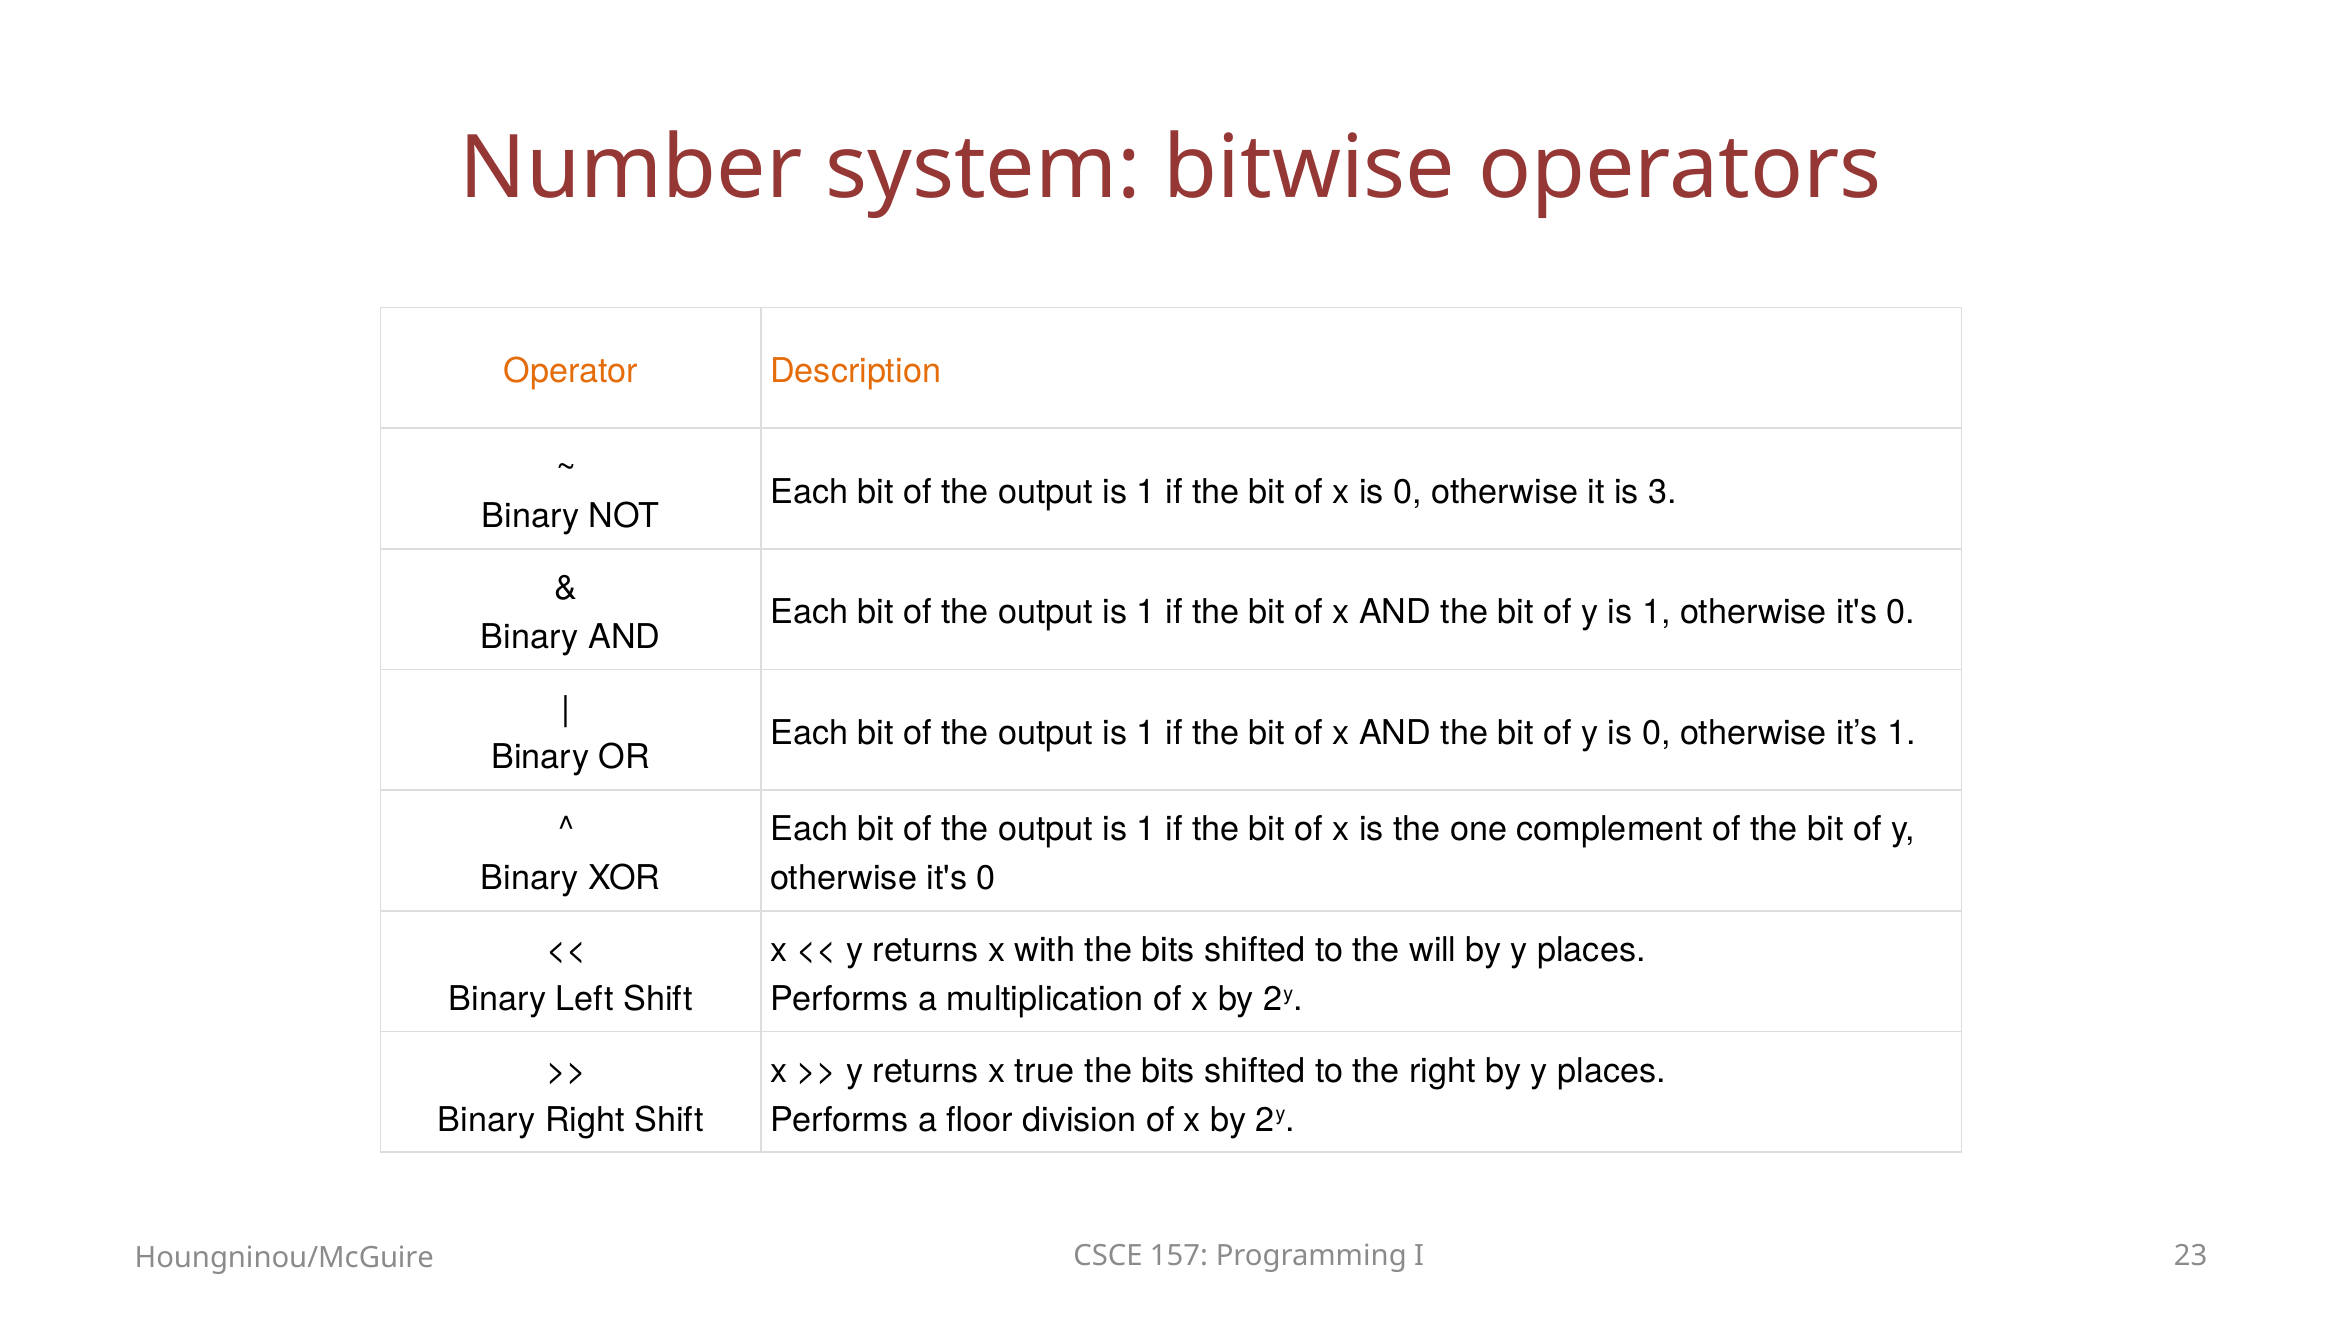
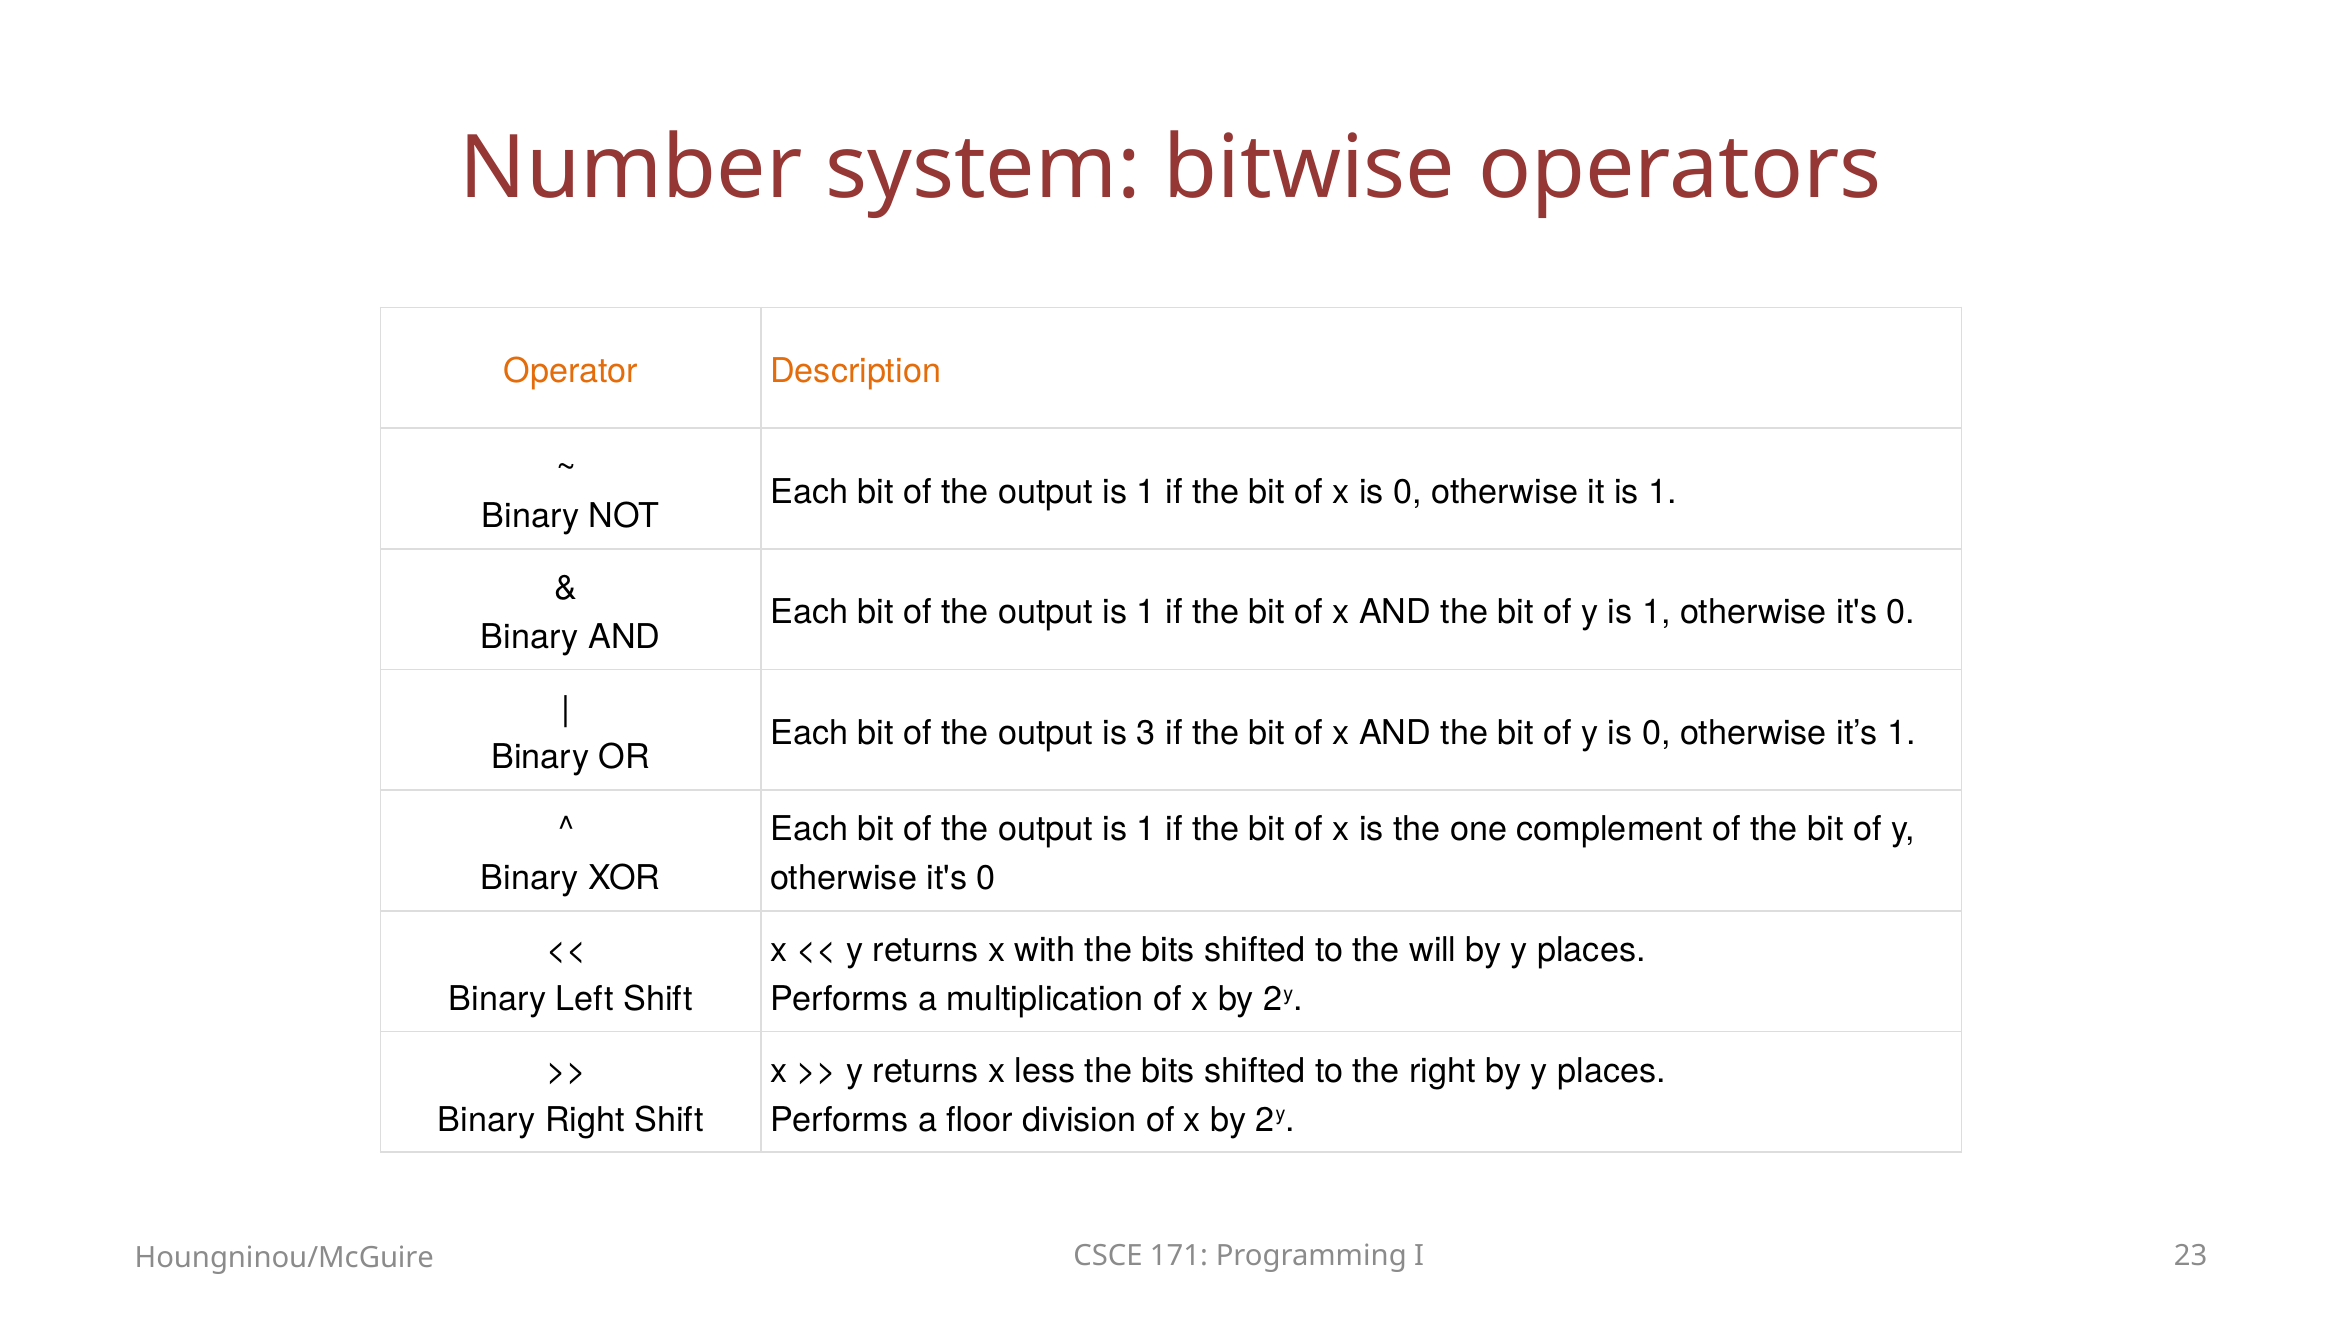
it is 3: 3 -> 1
1 at (1146, 733): 1 -> 3
true: true -> less
157: 157 -> 171
